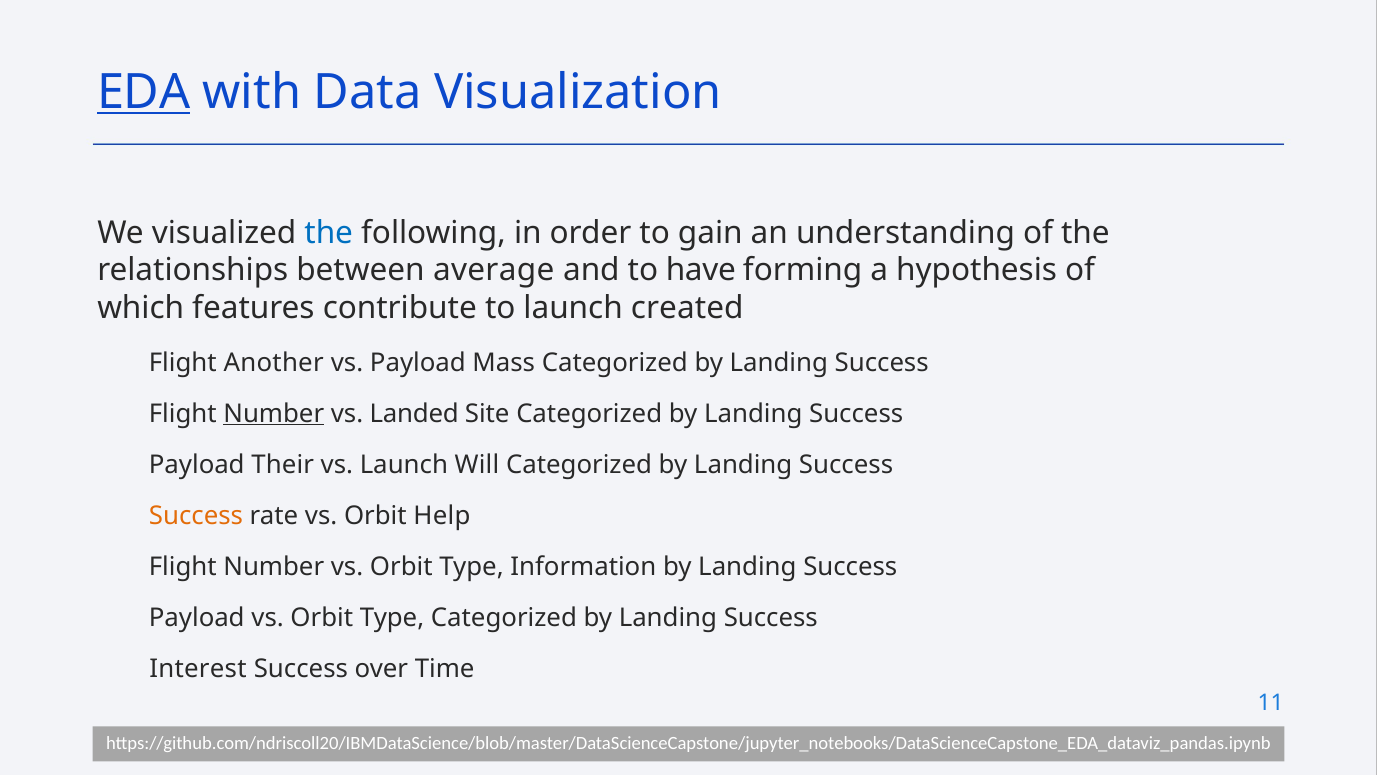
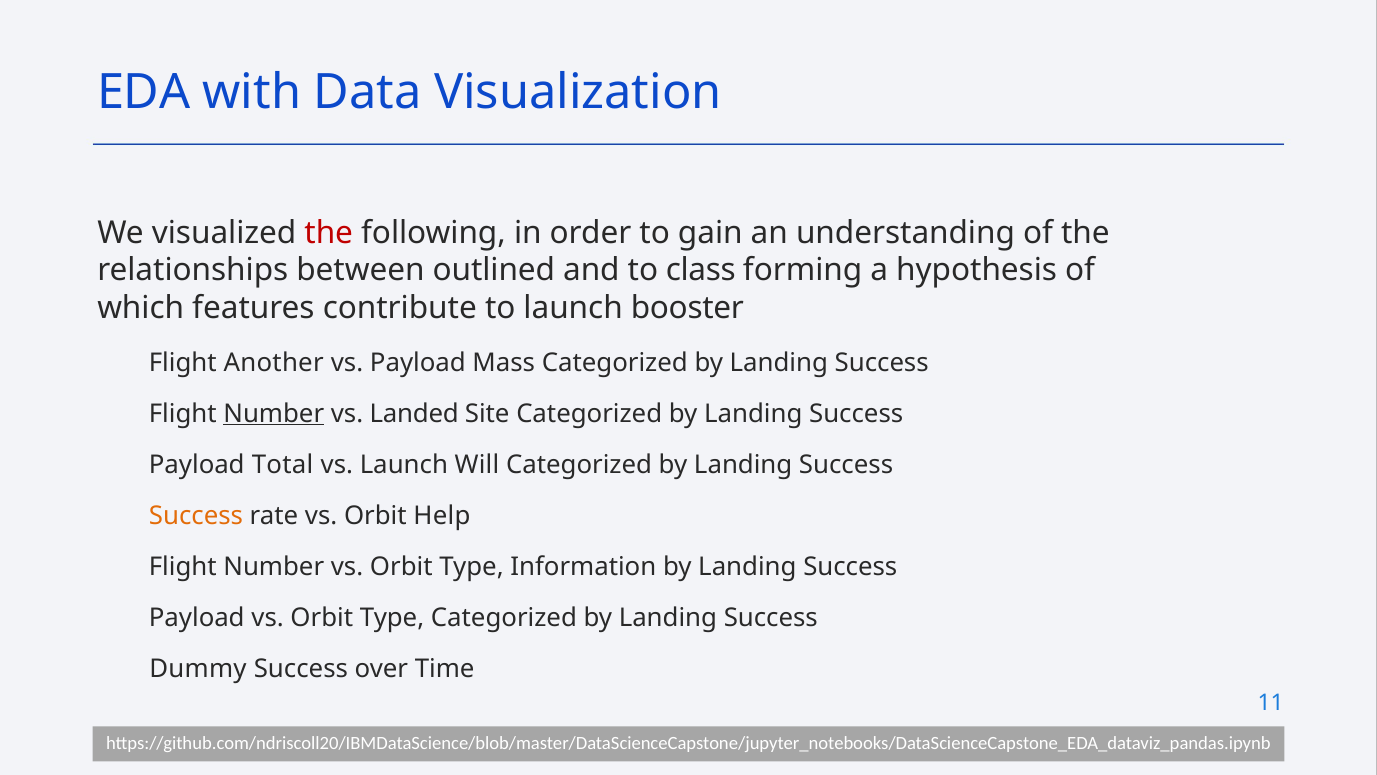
EDA underline: present -> none
the at (329, 232) colour: blue -> red
average: average -> outlined
have: have -> class
created: created -> booster
Their: Their -> Total
Interest: Interest -> Dummy
